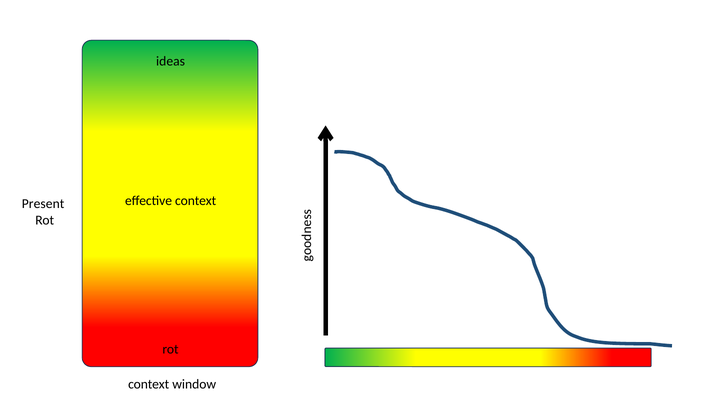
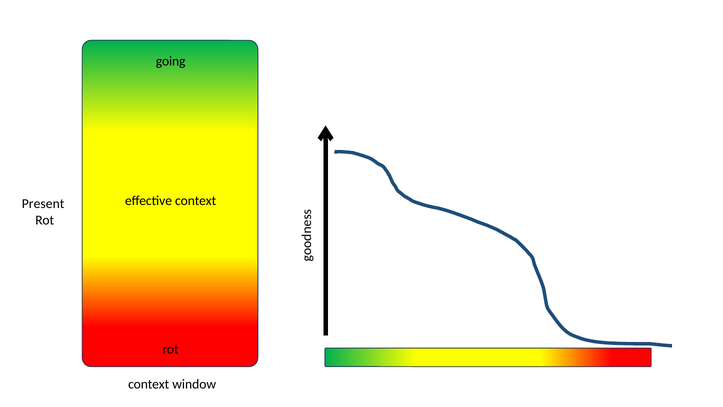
ideas: ideas -> going
